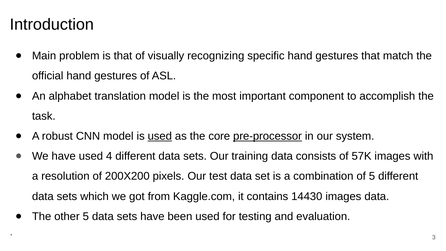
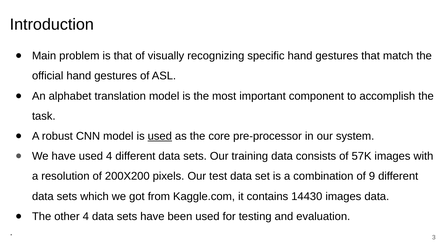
pre-processor underline: present -> none
of 5: 5 -> 9
other 5: 5 -> 4
